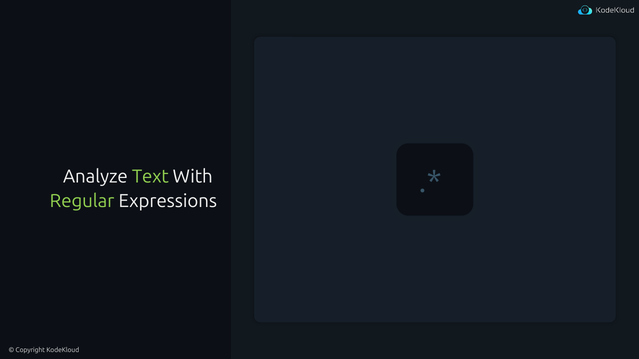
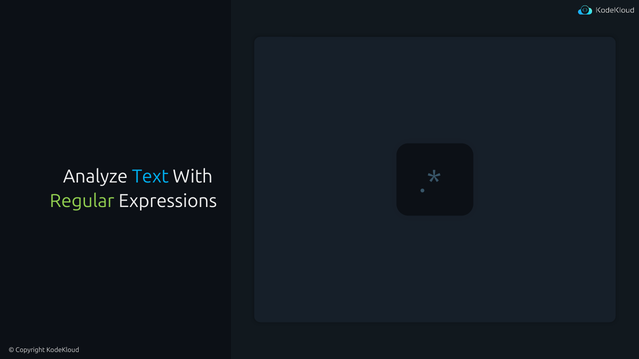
Text colour: light green -> light blue
